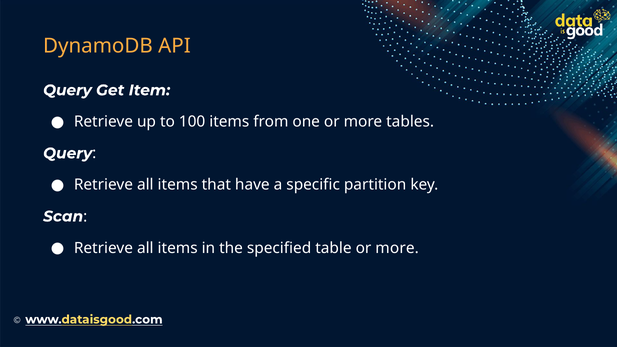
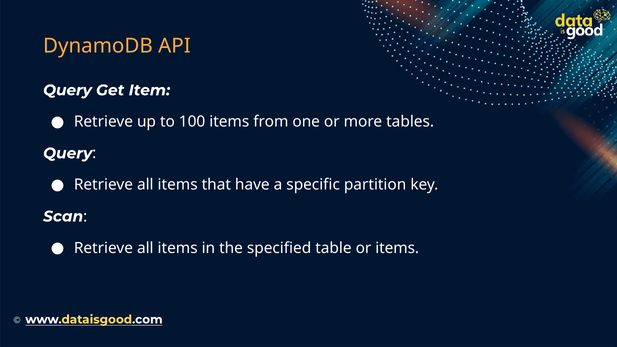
table or more: more -> items
